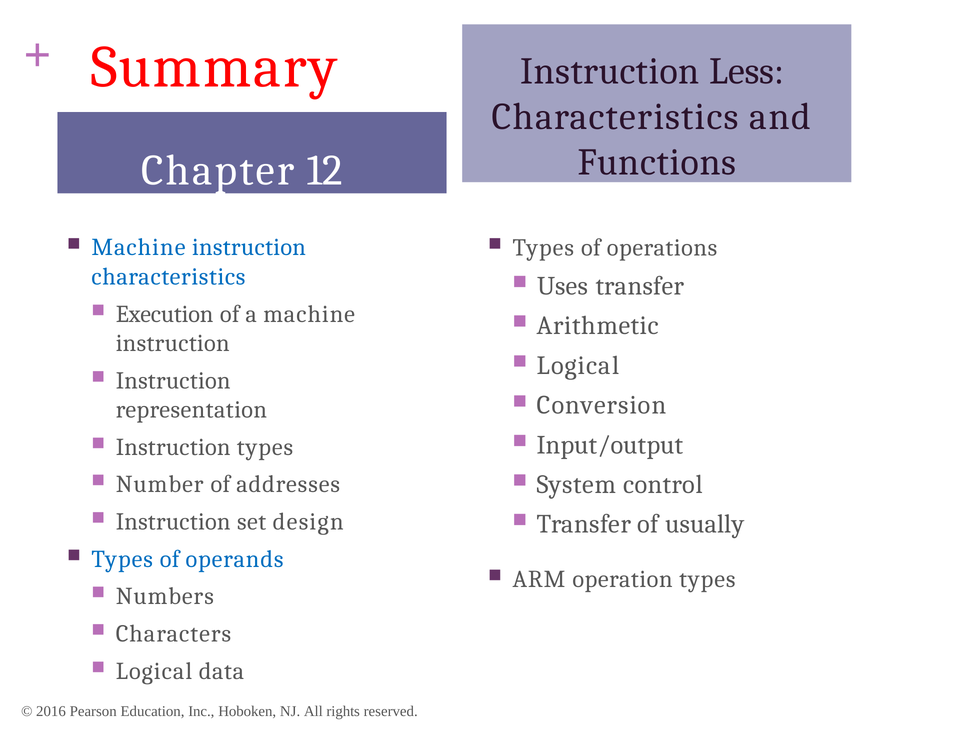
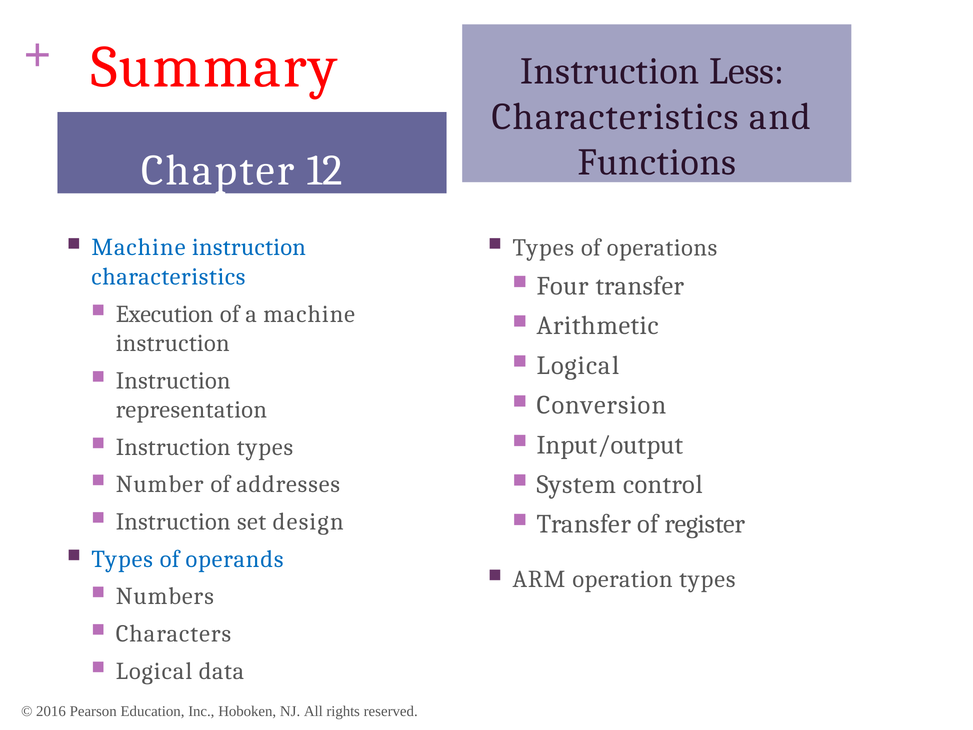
Uses: Uses -> Four
usually: usually -> register
